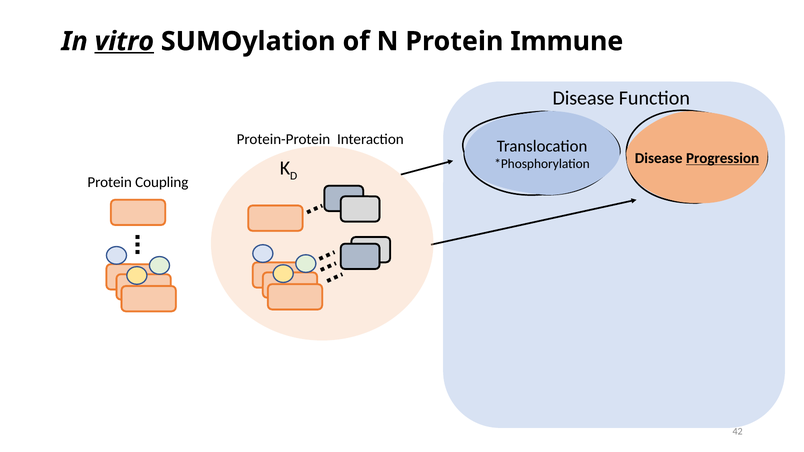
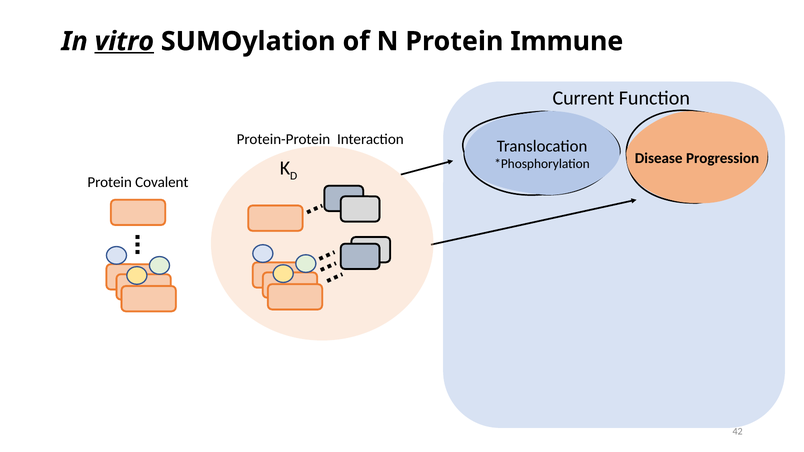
Disease at (583, 98): Disease -> Current
Progression underline: present -> none
Coupling: Coupling -> Covalent
